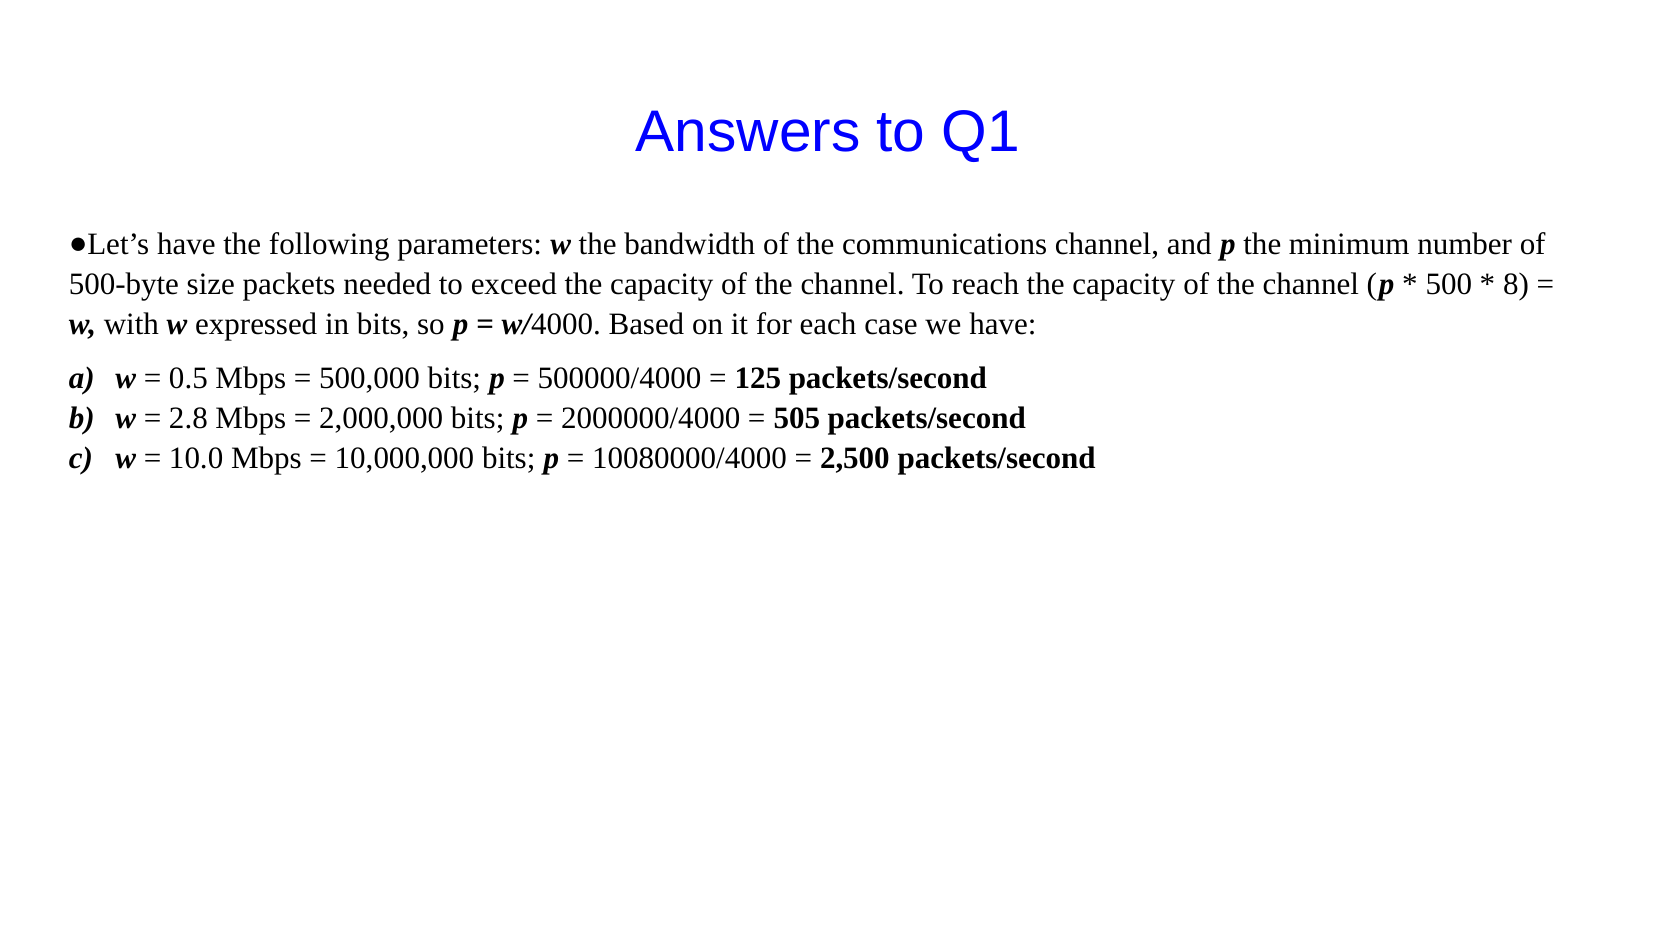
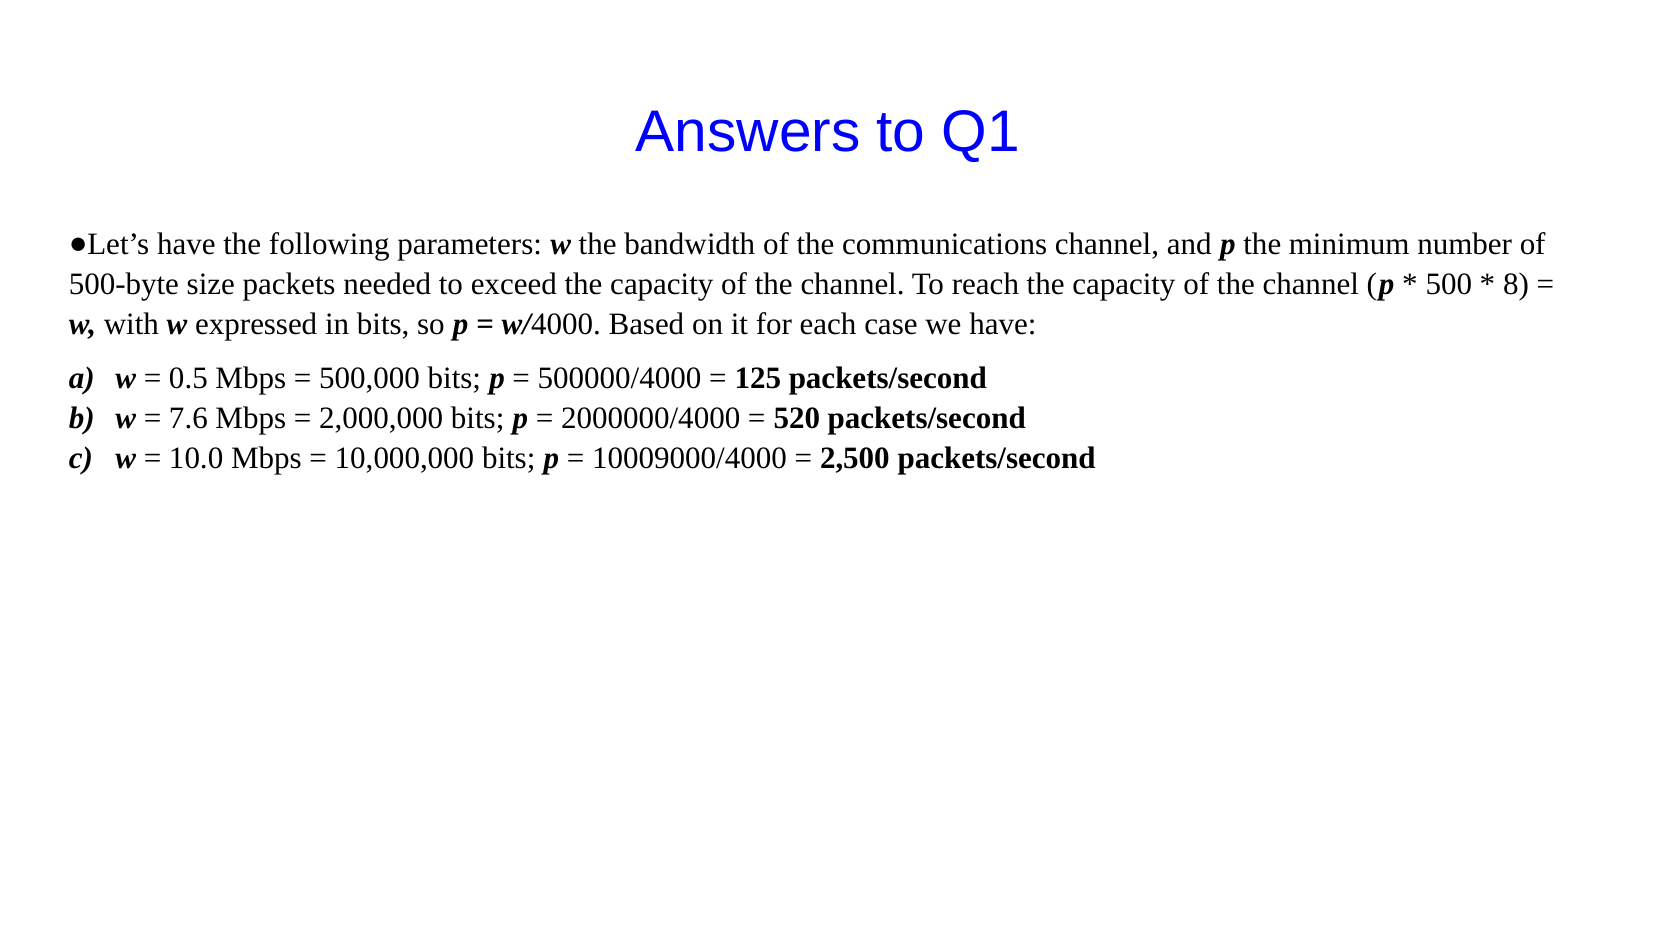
2.8: 2.8 -> 7.6
505: 505 -> 520
10080000/4000: 10080000/4000 -> 10009000/4000
